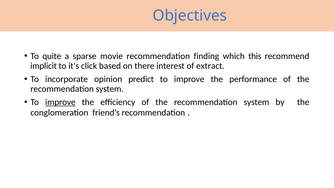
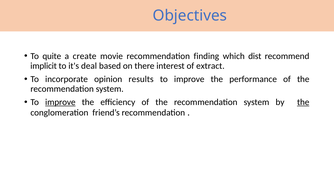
sparse: sparse -> create
this: this -> dist
click: click -> deal
predict: predict -> results
the at (303, 102) underline: none -> present
